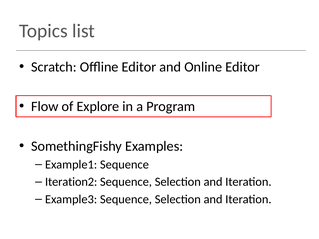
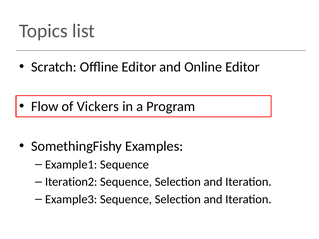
Explore: Explore -> Vickers
